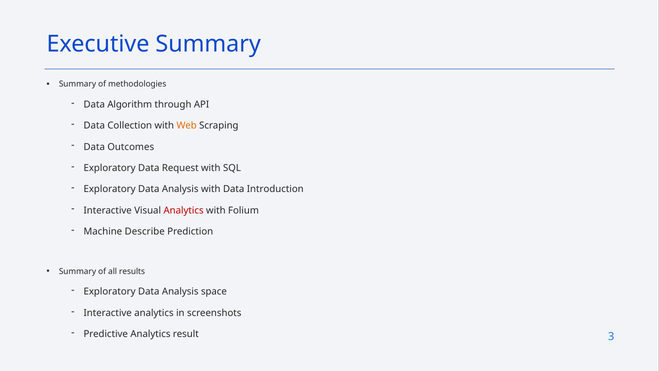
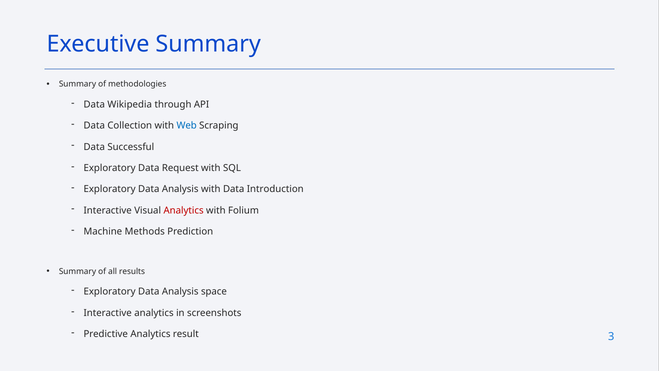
Algorithm: Algorithm -> Wikipedia
Web colour: orange -> blue
Outcomes: Outcomes -> Successful
Describe: Describe -> Methods
